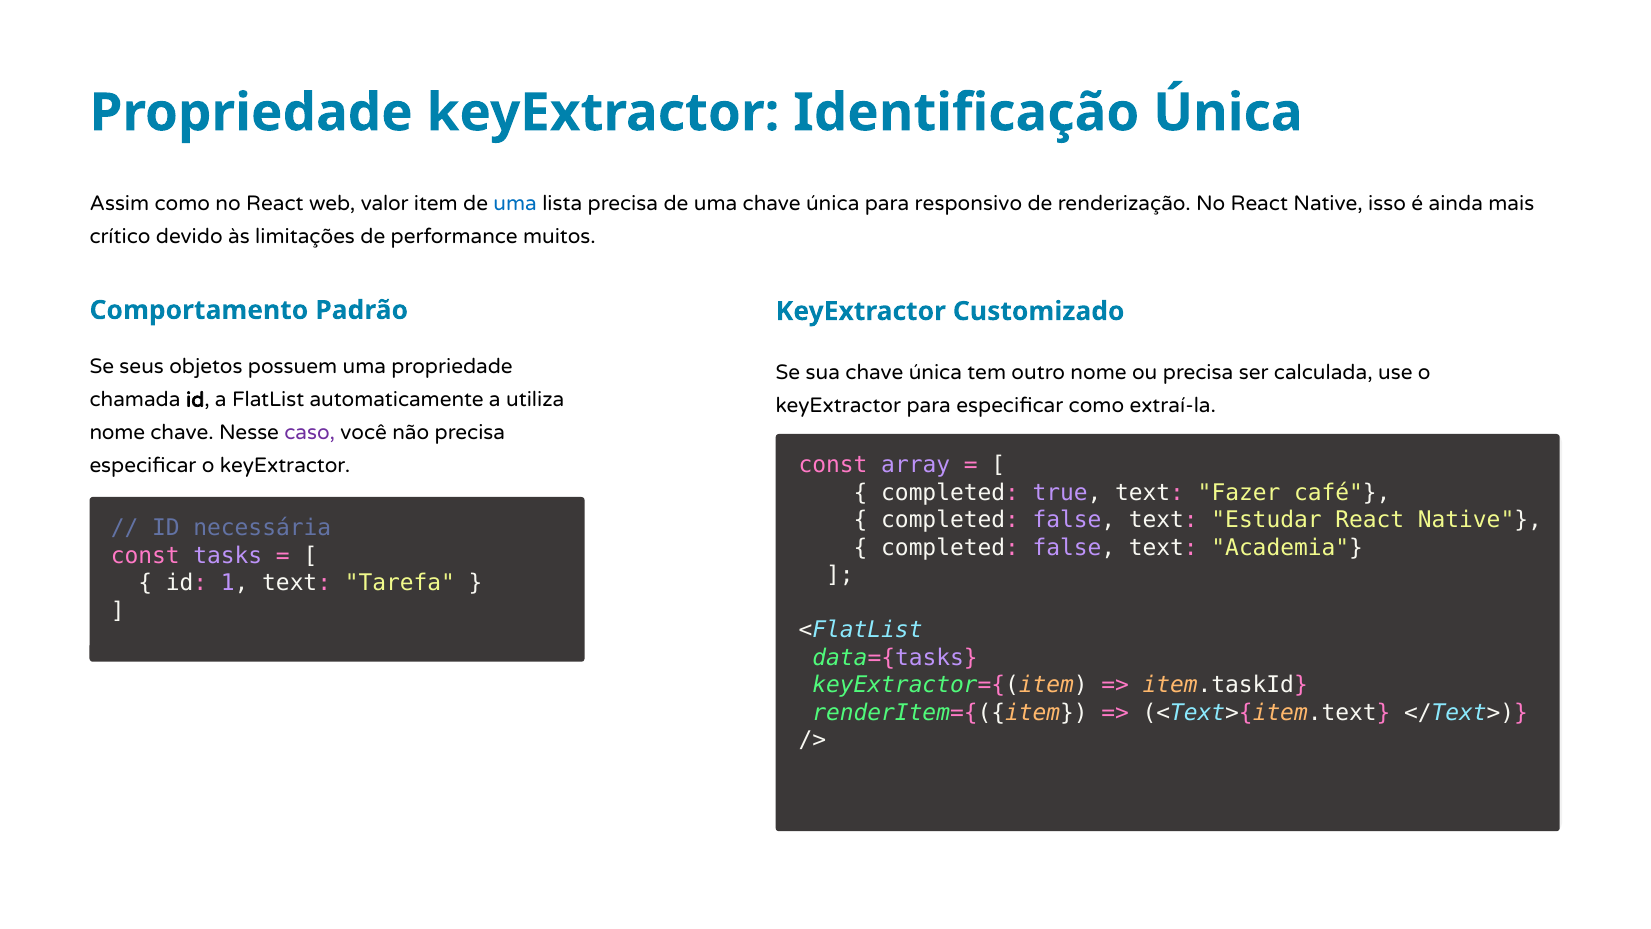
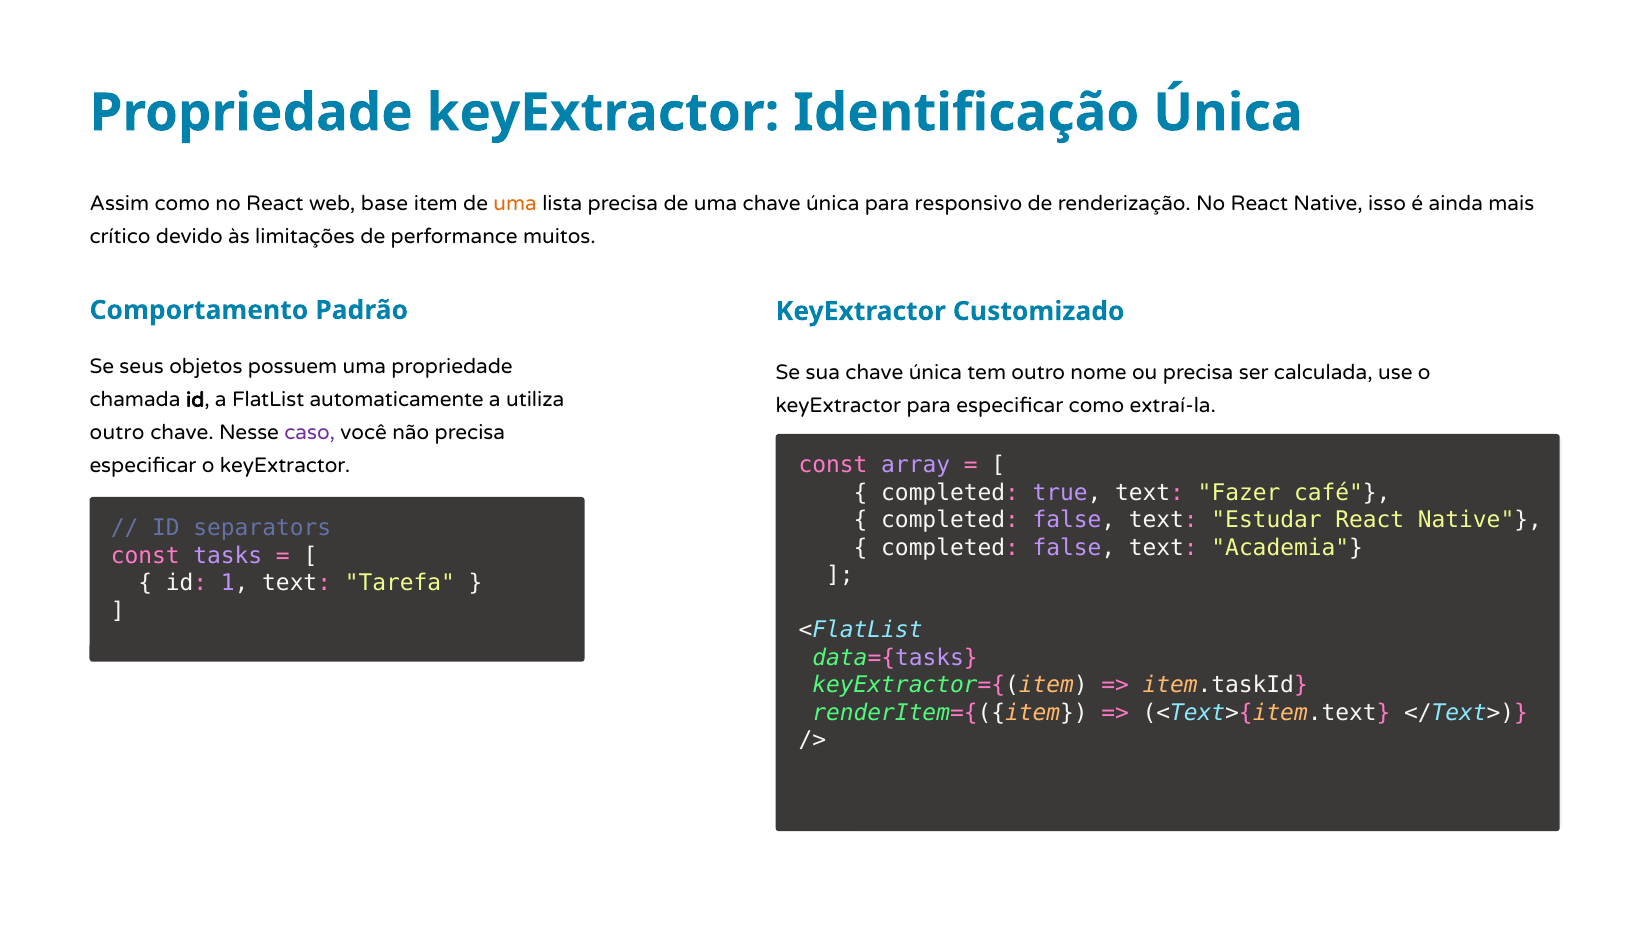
valor: valor -> base
uma at (515, 204) colour: blue -> orange
nome at (117, 432): nome -> outro
necessária: necessária -> separators
